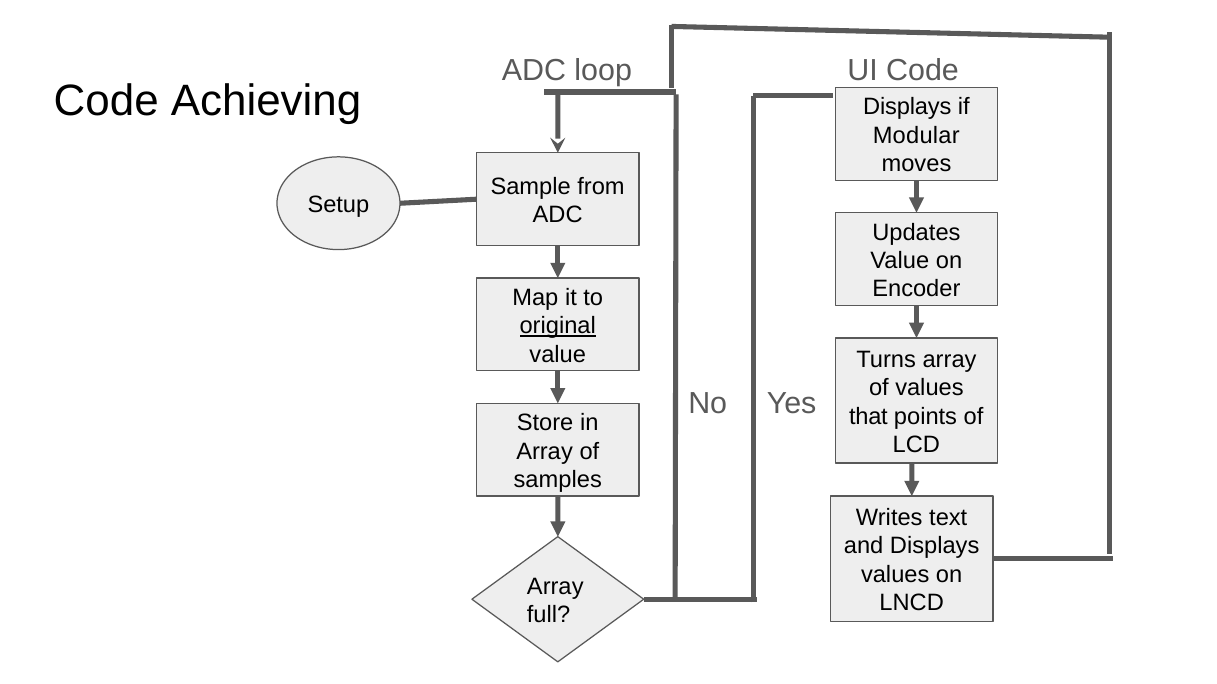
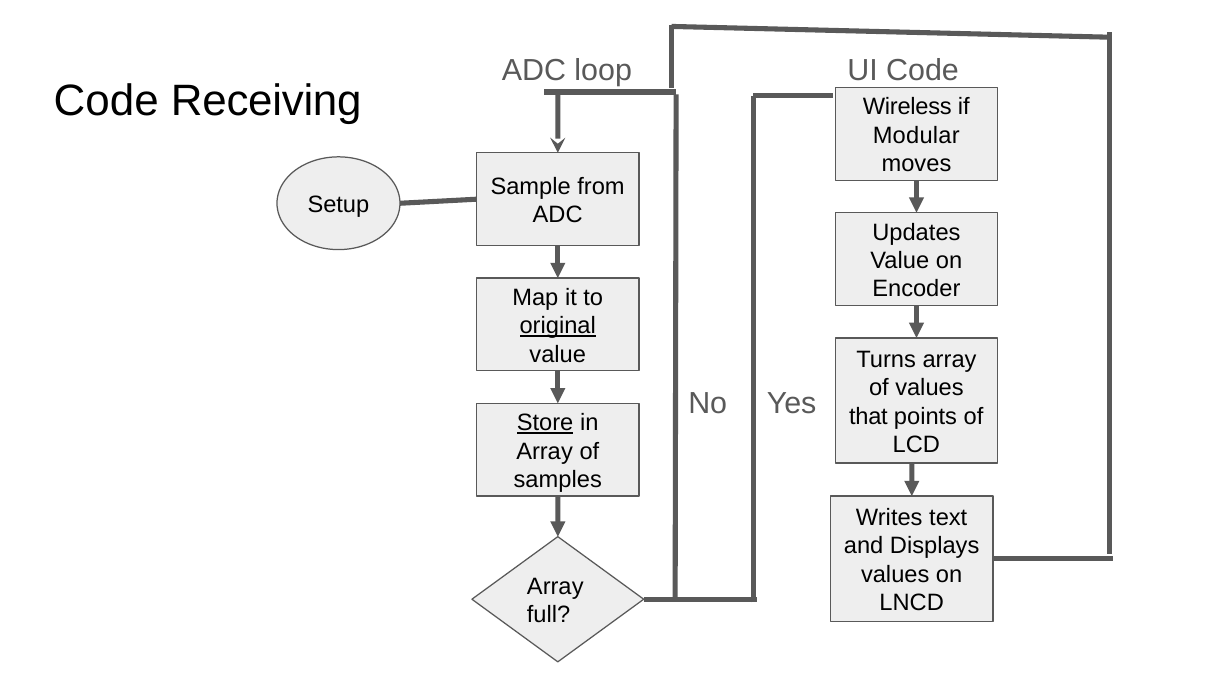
Achieving: Achieving -> Receiving
Displays at (907, 107): Displays -> Wireless
Store underline: none -> present
